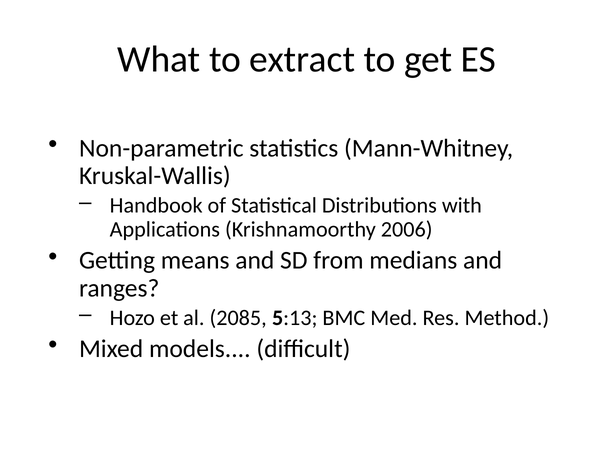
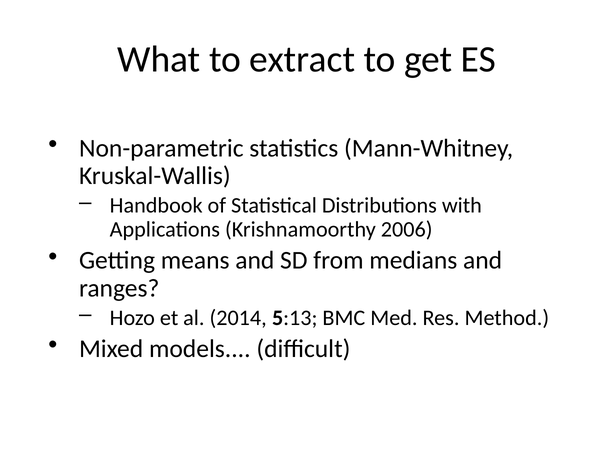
2085: 2085 -> 2014
